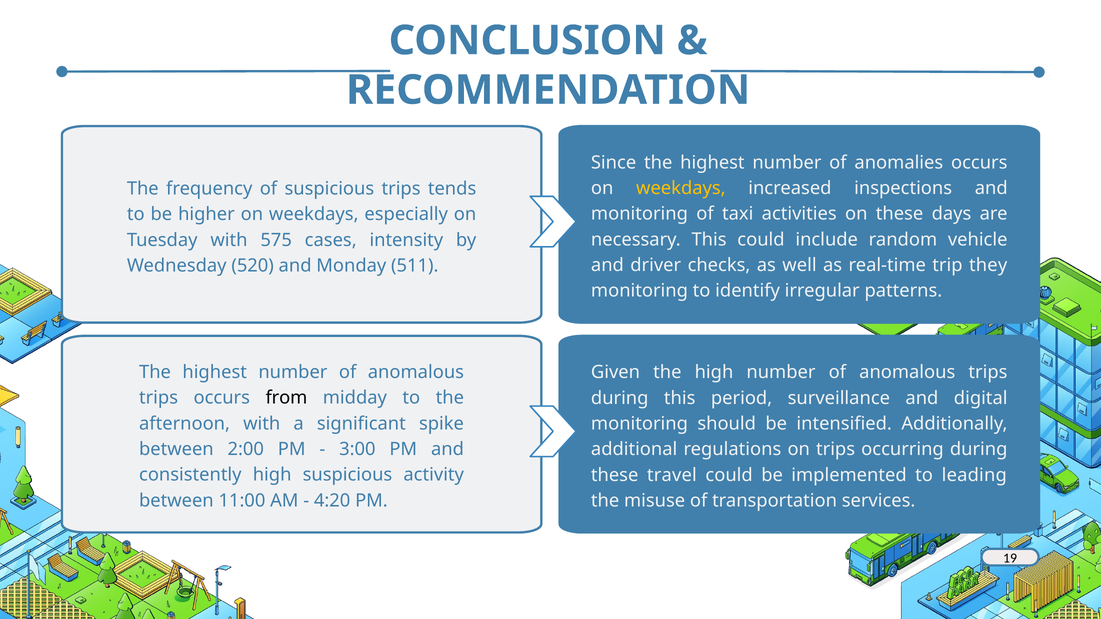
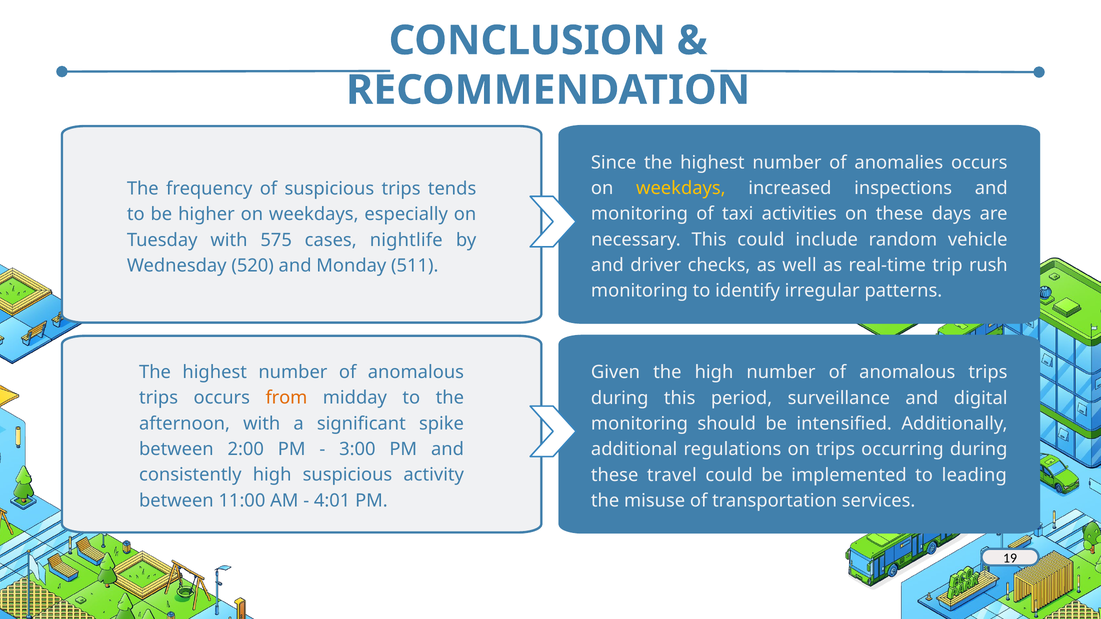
intensity: intensity -> nightlife
they: they -> rush
from colour: black -> orange
4:20: 4:20 -> 4:01
